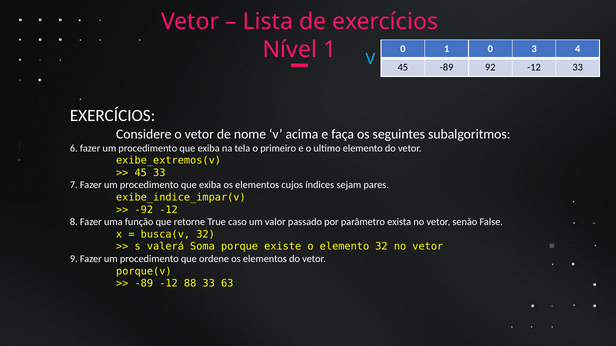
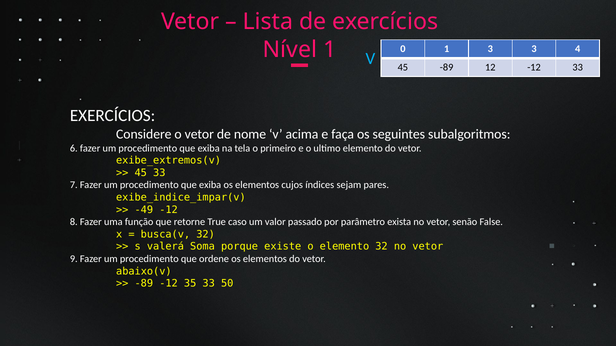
1 0: 0 -> 3
92: 92 -> 12
-92: -92 -> -49
porque(v: porque(v -> abaixo(v
88: 88 -> 35
63: 63 -> 50
